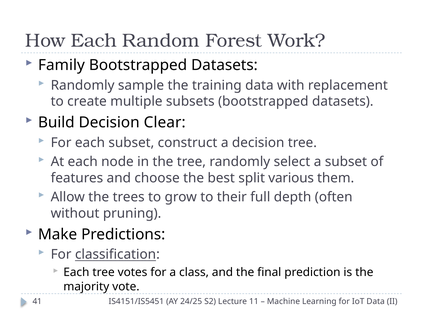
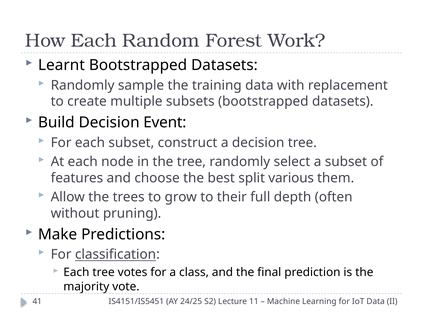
Family: Family -> Learnt
Clear: Clear -> Event
